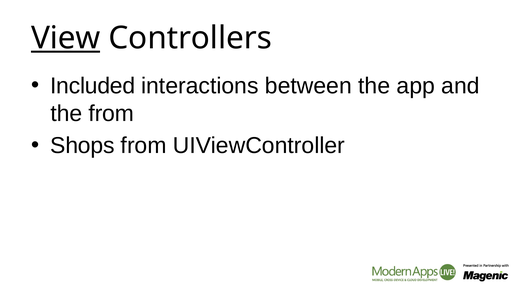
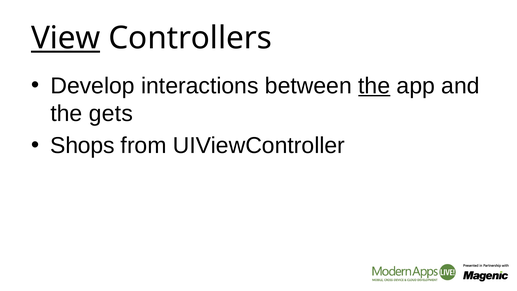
Included: Included -> Develop
the at (374, 86) underline: none -> present
the from: from -> gets
